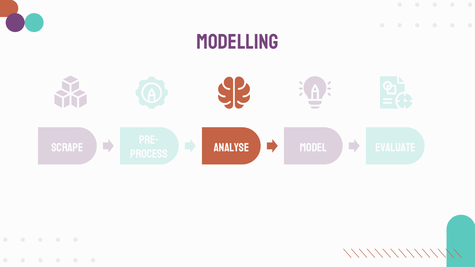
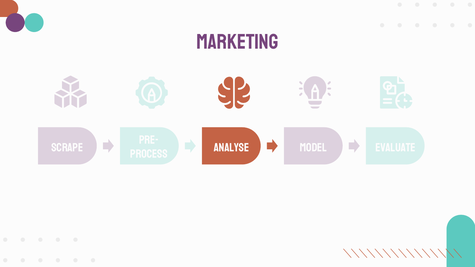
Modelling: Modelling -> Marketing
